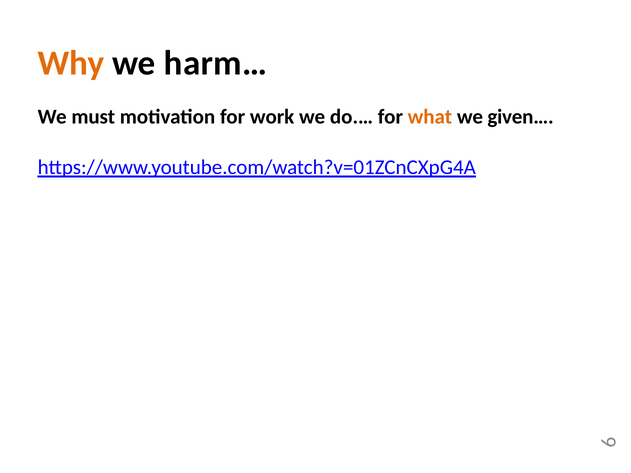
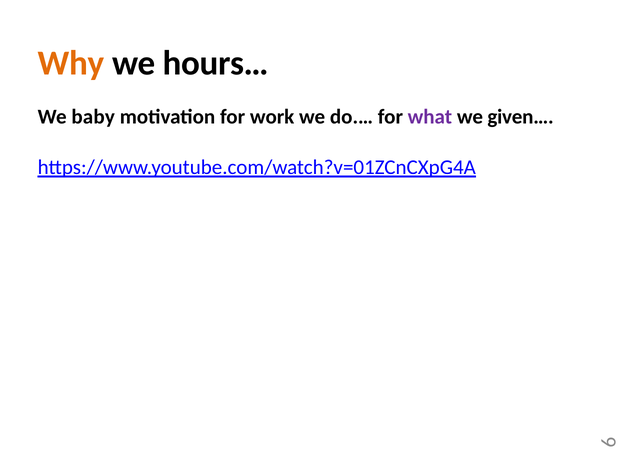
harm…: harm… -> hours…
must: must -> baby
what colour: orange -> purple
